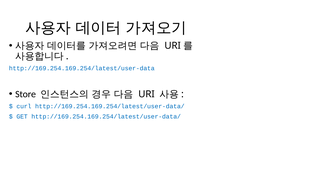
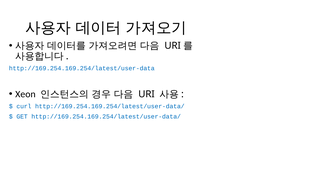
Store: Store -> Xeon
